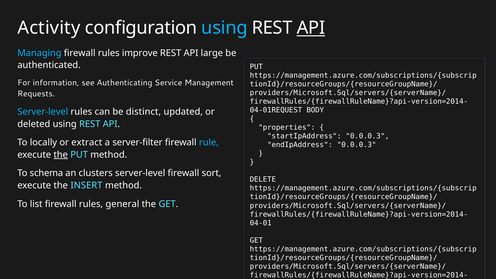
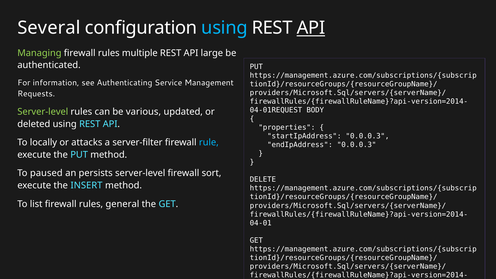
Activity: Activity -> Several
Managing colour: light blue -> light green
improve: improve -> multiple
Server-level at (43, 112) colour: light blue -> light green
distinct: distinct -> various
extract: extract -> attacks
the at (61, 155) underline: present -> none
schema: schema -> paused
clusters: clusters -> persists
